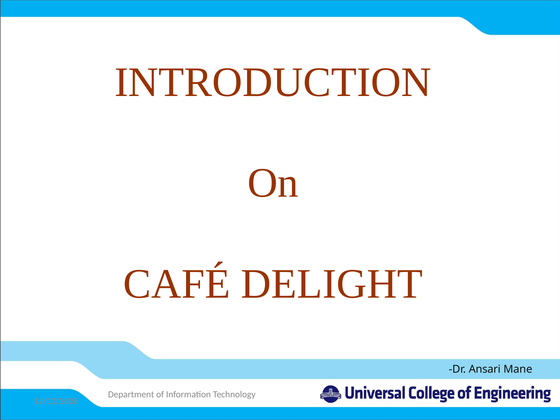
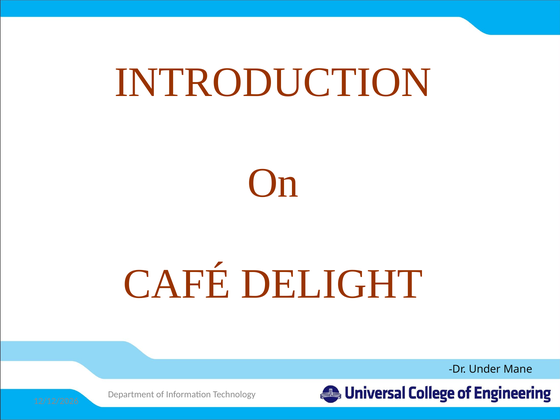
Ansari: Ansari -> Under
